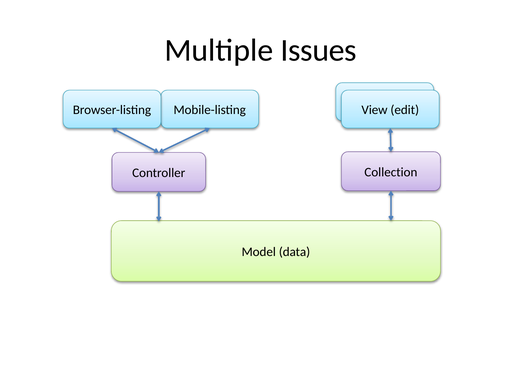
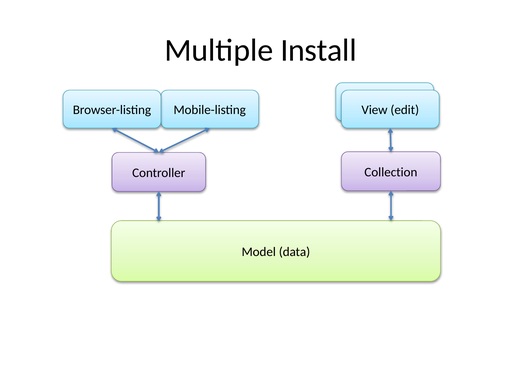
Issues: Issues -> Install
